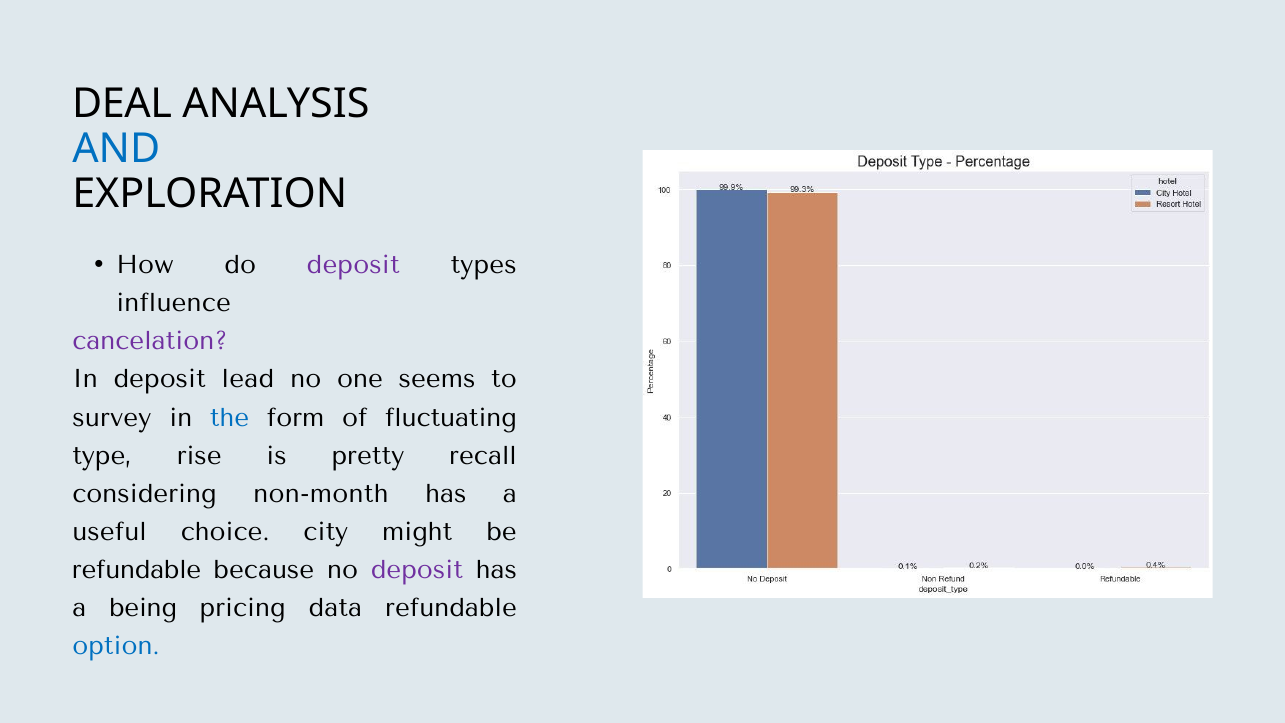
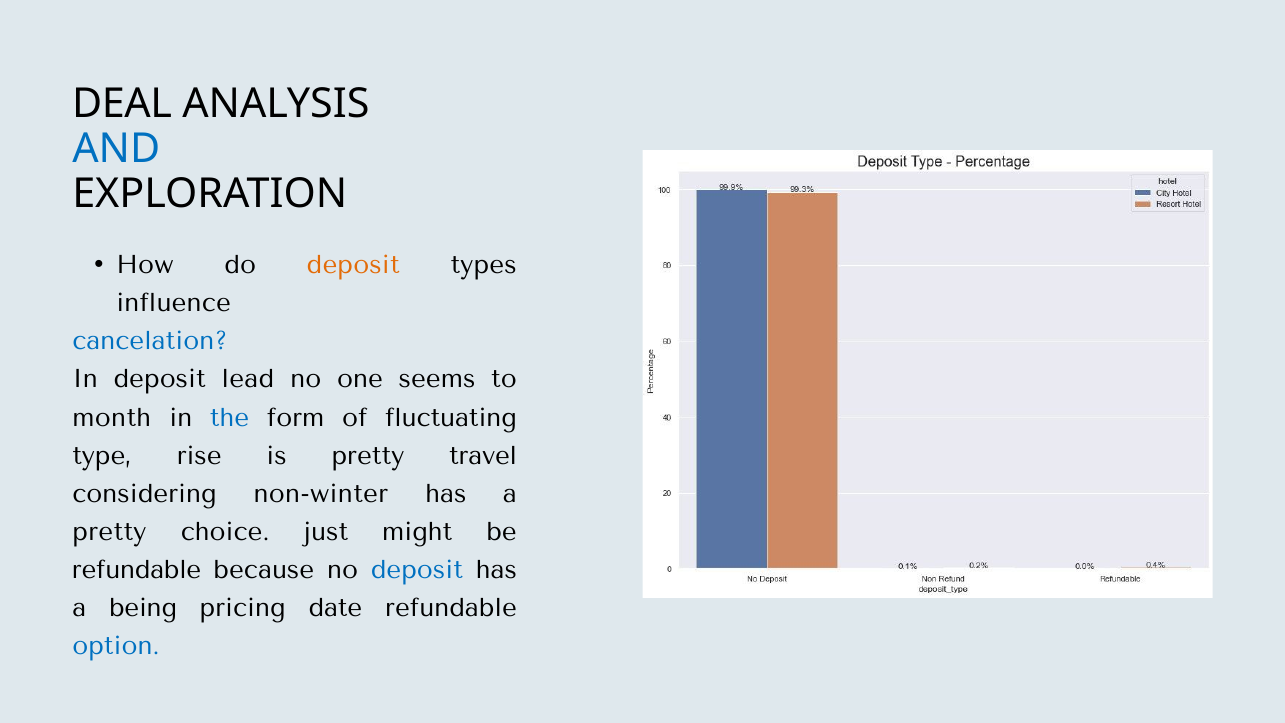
deposit at (353, 265) colour: purple -> orange
cancelation colour: purple -> blue
survey: survey -> month
recall: recall -> travel
non-month: non-month -> non-winter
useful at (110, 532): useful -> pretty
city: city -> just
deposit at (417, 570) colour: purple -> blue
data: data -> date
